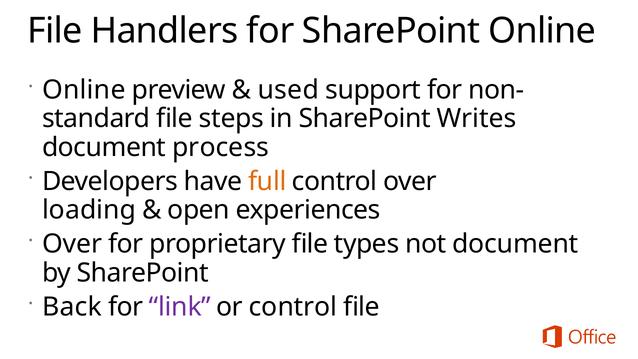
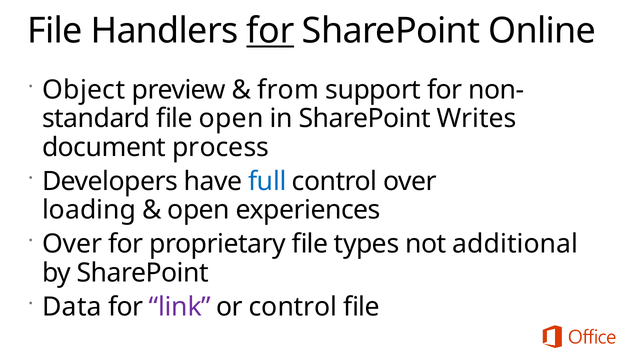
for at (270, 31) underline: none -> present
Online at (84, 90): Online -> Object
used: used -> from
file steps: steps -> open
full colour: orange -> blue
not document: document -> additional
Back: Back -> Data
